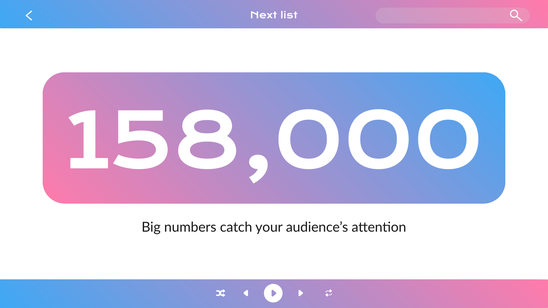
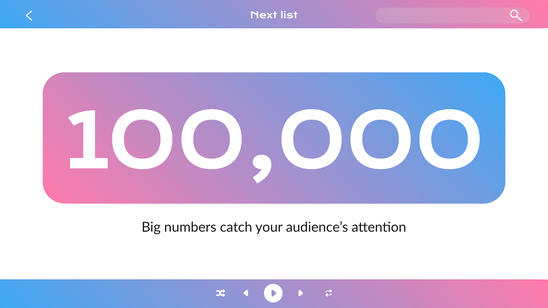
158,000: 158,000 -> 100,000
